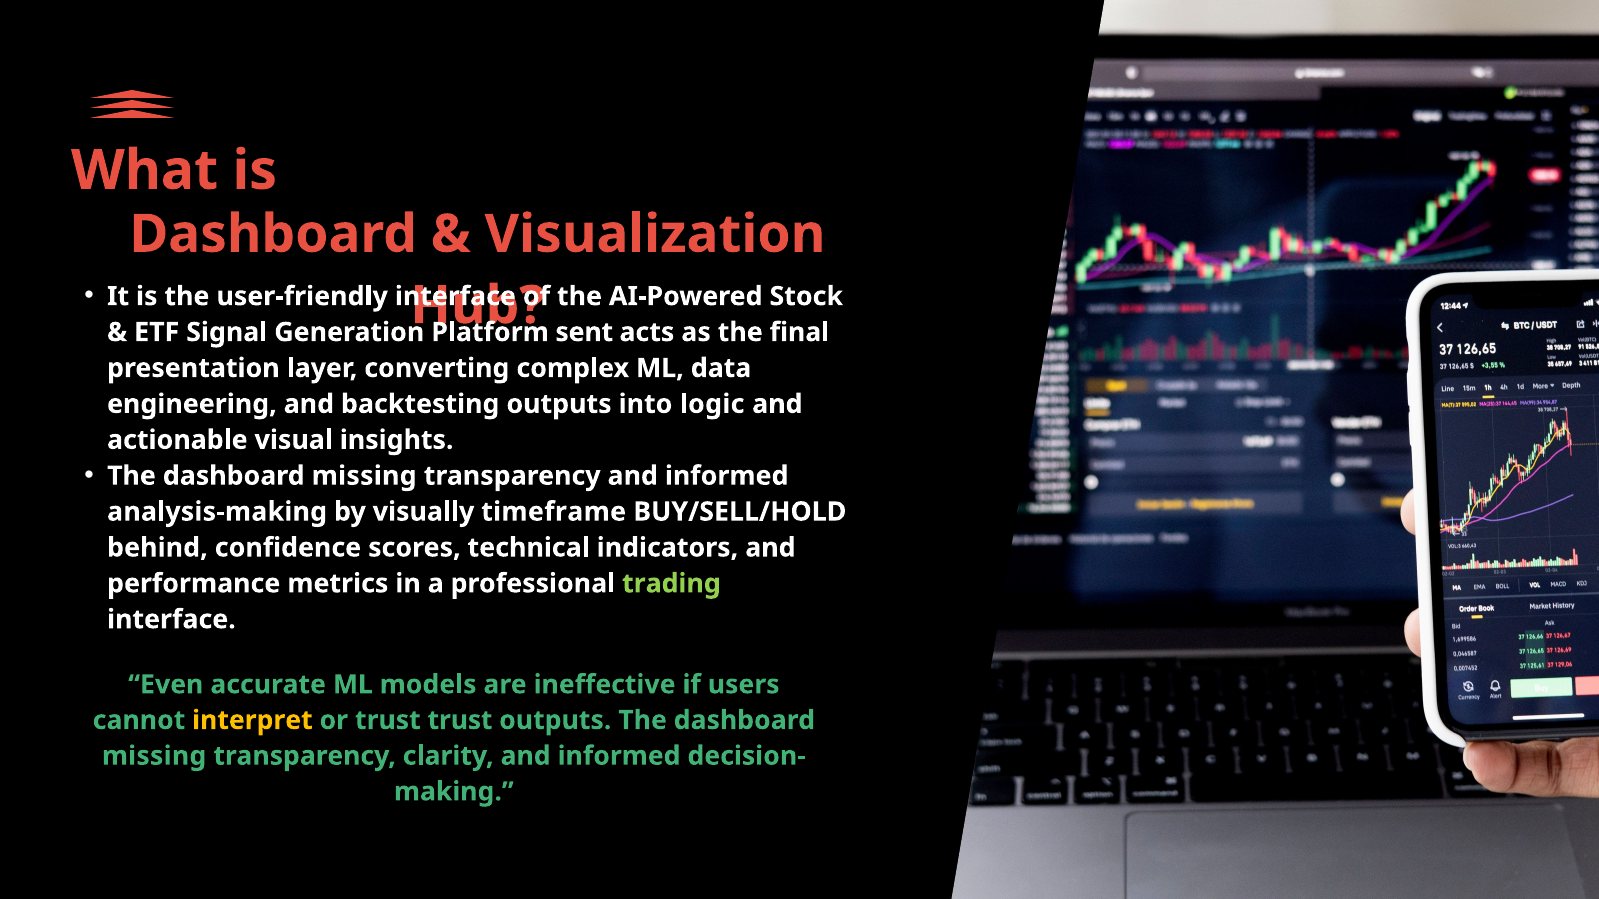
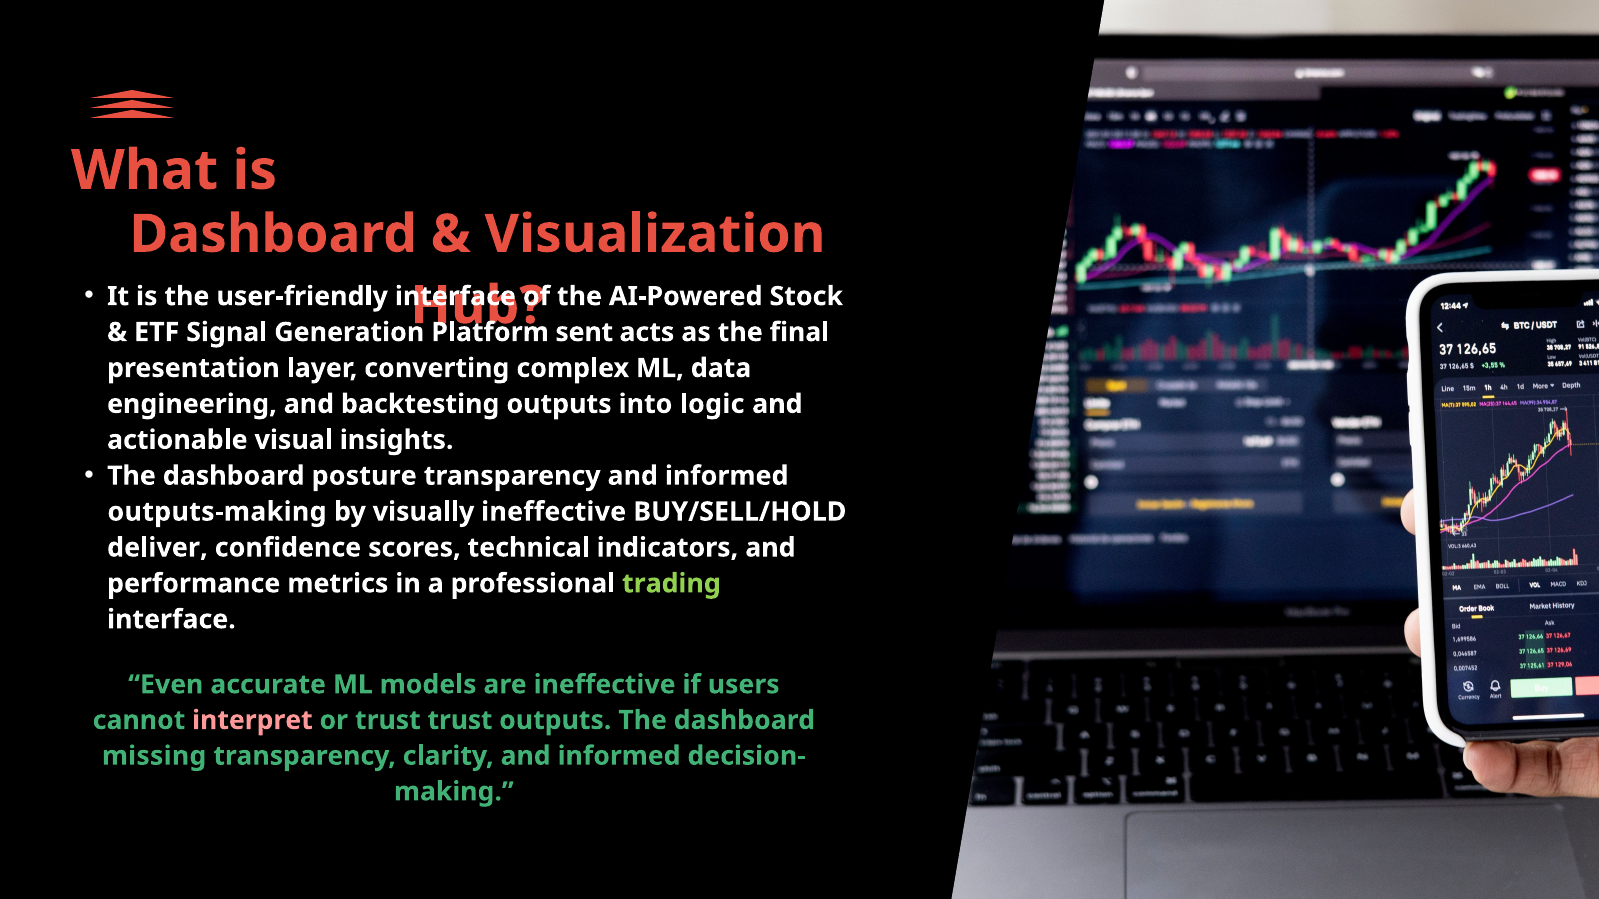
missing at (364, 476): missing -> posture
analysis-making: analysis-making -> outputs-making
visually timeframe: timeframe -> ineffective
behind: behind -> deliver
interpret colour: yellow -> pink
